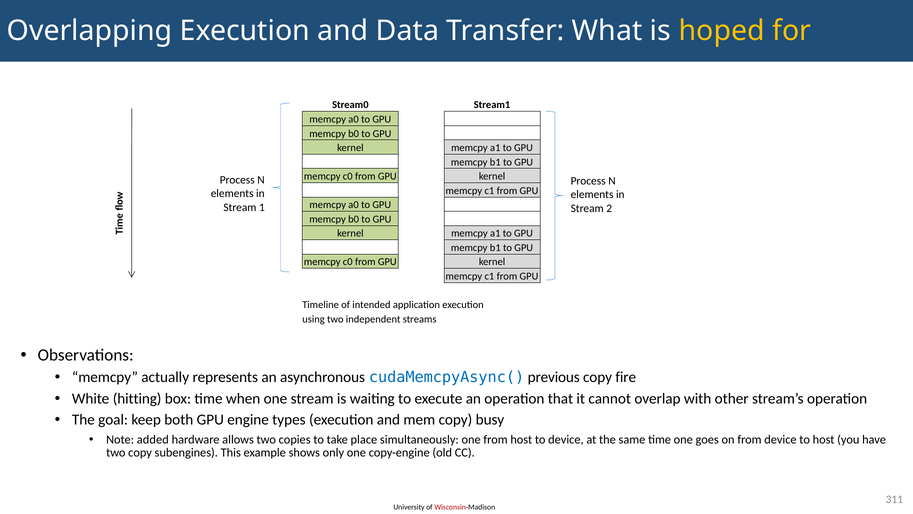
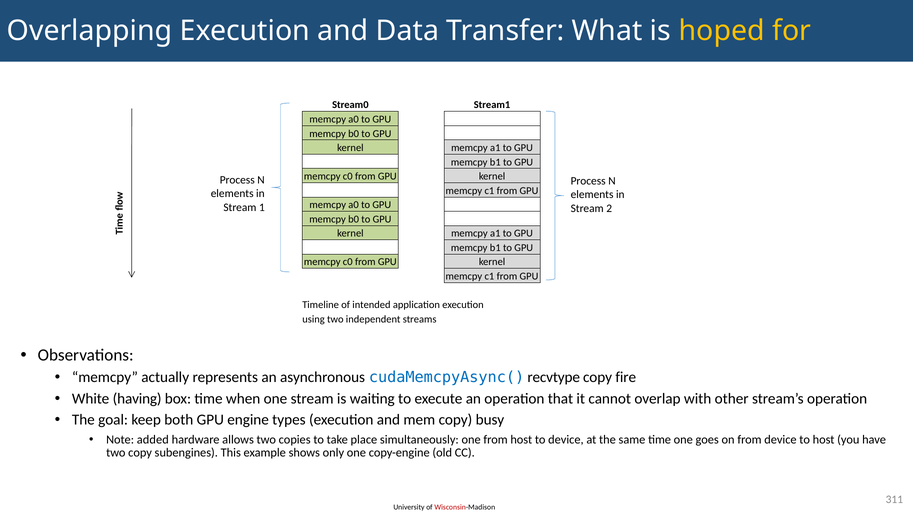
previous: previous -> recvtype
hitting: hitting -> having
